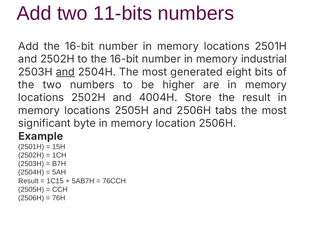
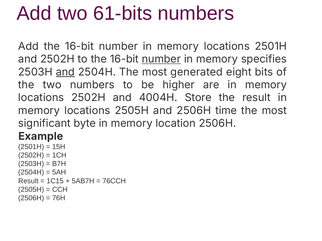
11-bits: 11-bits -> 61-bits
number at (161, 59) underline: none -> present
industrial: industrial -> specifies
tabs: tabs -> time
